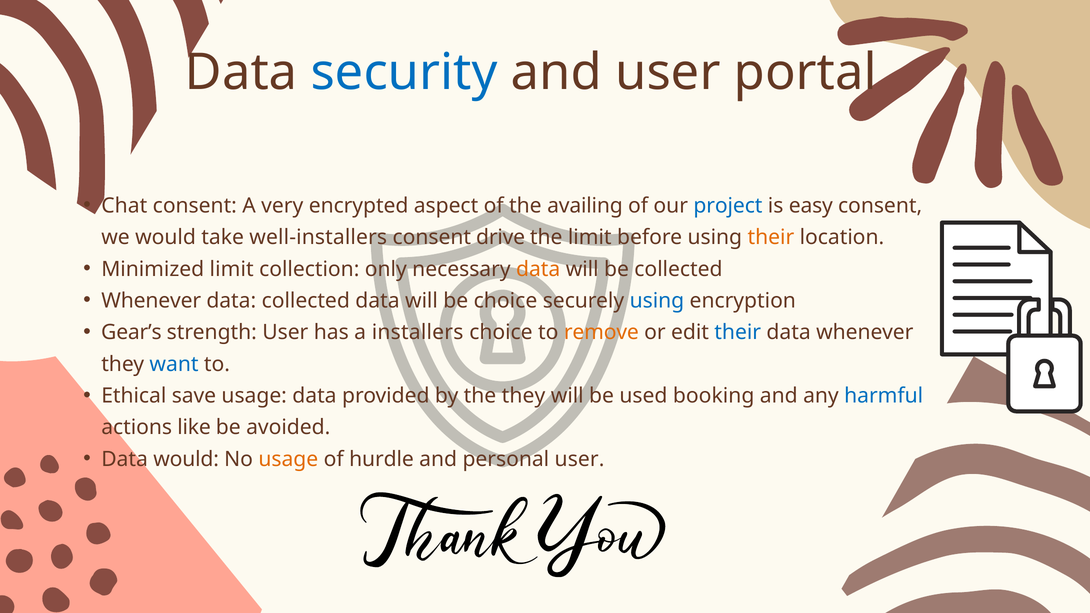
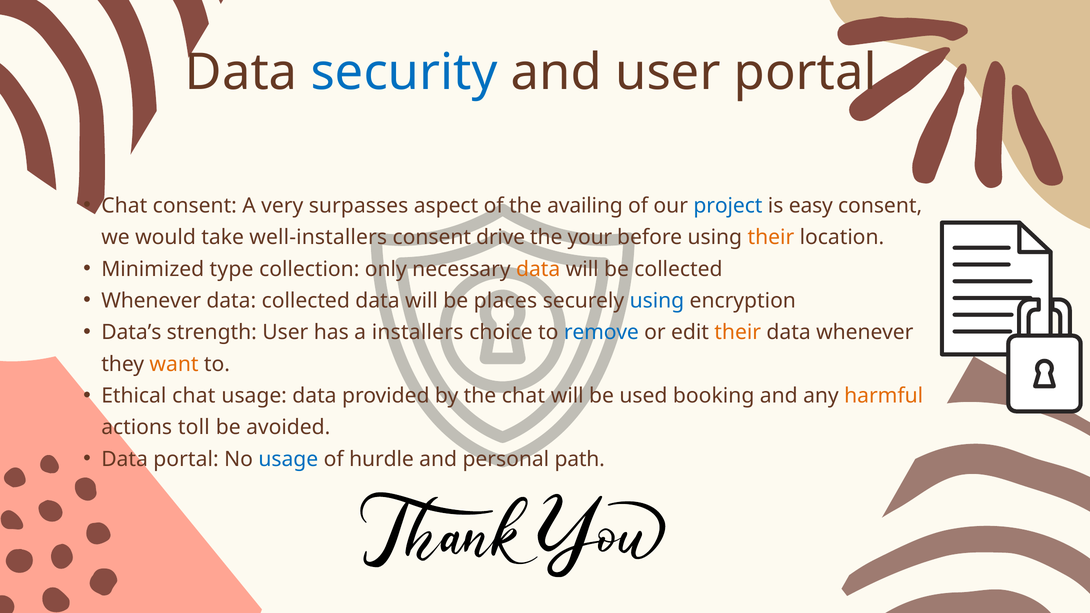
encrypted: encrypted -> surpasses
the limit: limit -> your
Minimized limit: limit -> type
be choice: choice -> places
Gear’s: Gear’s -> Data’s
remove colour: orange -> blue
their at (738, 332) colour: blue -> orange
want colour: blue -> orange
Ethical save: save -> chat
the they: they -> chat
harmful colour: blue -> orange
like: like -> toll
Data would: would -> portal
usage at (288, 459) colour: orange -> blue
personal user: user -> path
